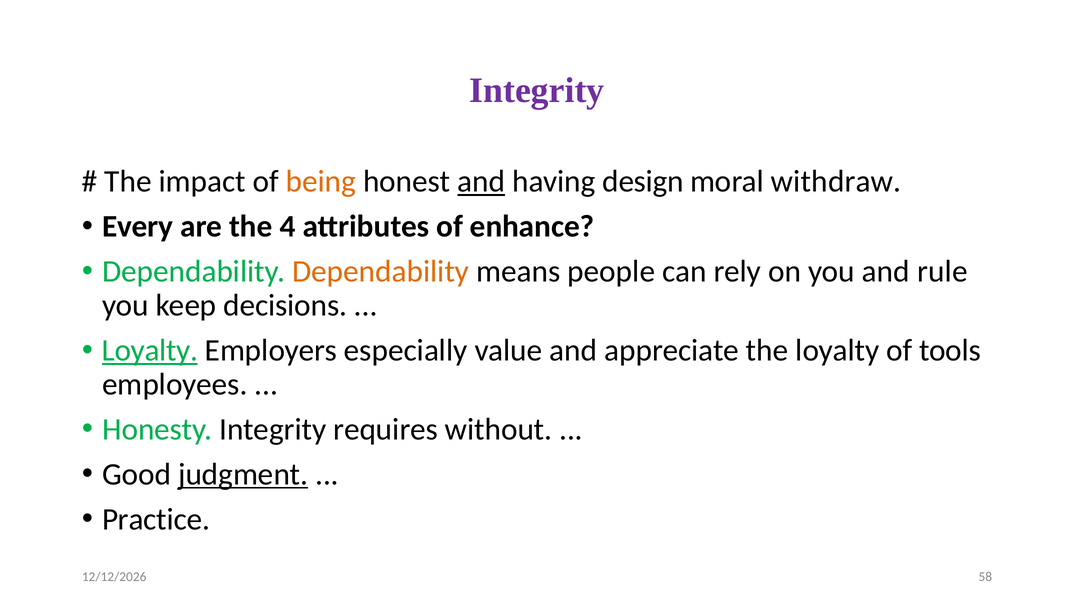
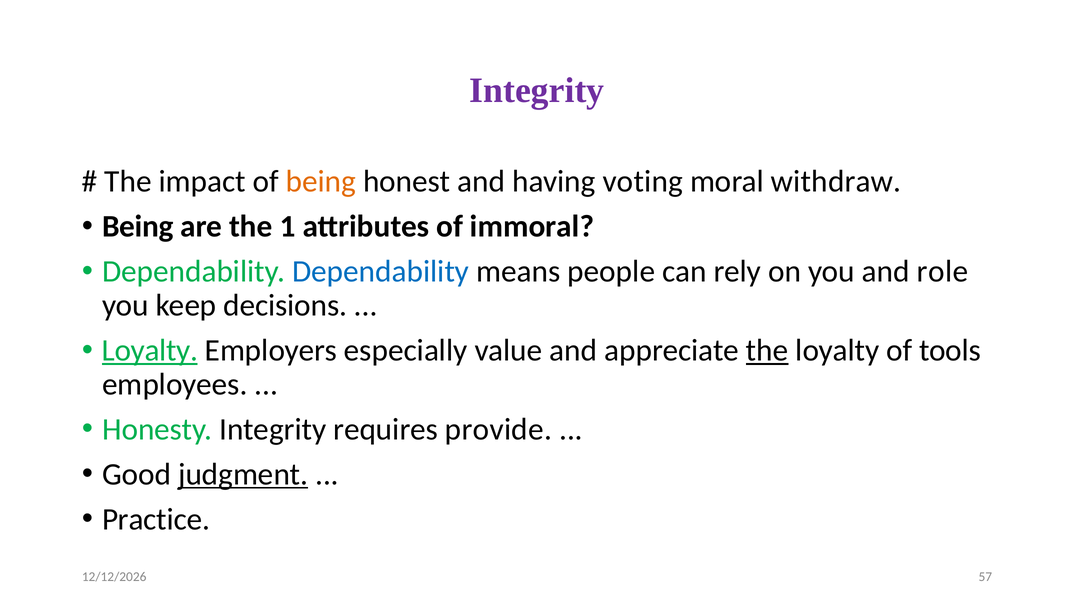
and at (481, 182) underline: present -> none
design: design -> voting
Every at (138, 227): Every -> Being
4: 4 -> 1
enhance: enhance -> immoral
Dependability at (381, 272) colour: orange -> blue
rule: rule -> role
the at (767, 351) underline: none -> present
without: without -> provide
58: 58 -> 57
